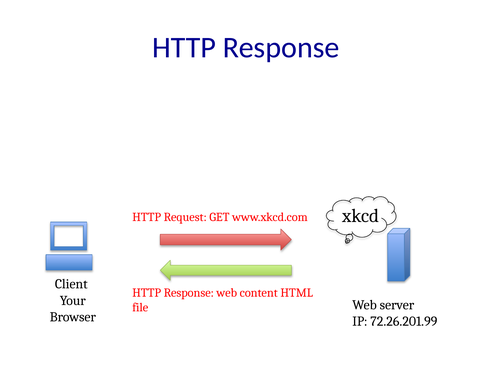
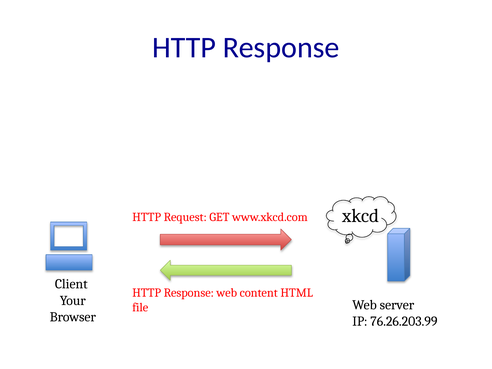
72.26.201.99: 72.26.201.99 -> 76.26.203.99
